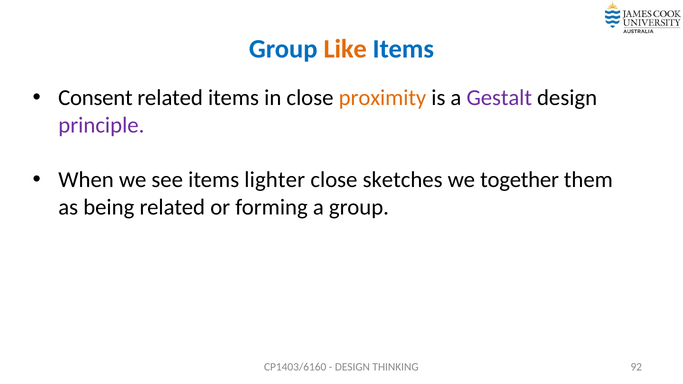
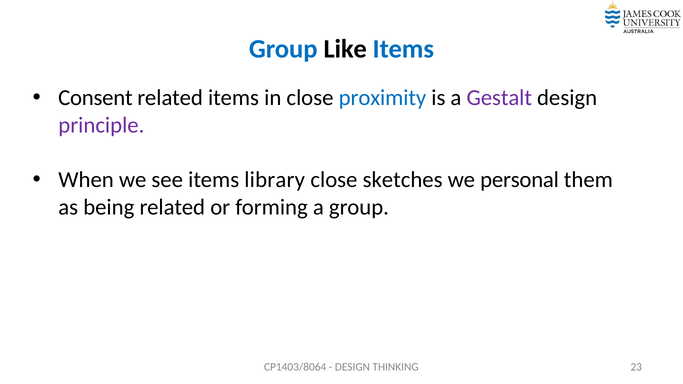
Like colour: orange -> black
proximity colour: orange -> blue
lighter: lighter -> library
together: together -> personal
CP1403/6160: CP1403/6160 -> CP1403/8064
92: 92 -> 23
